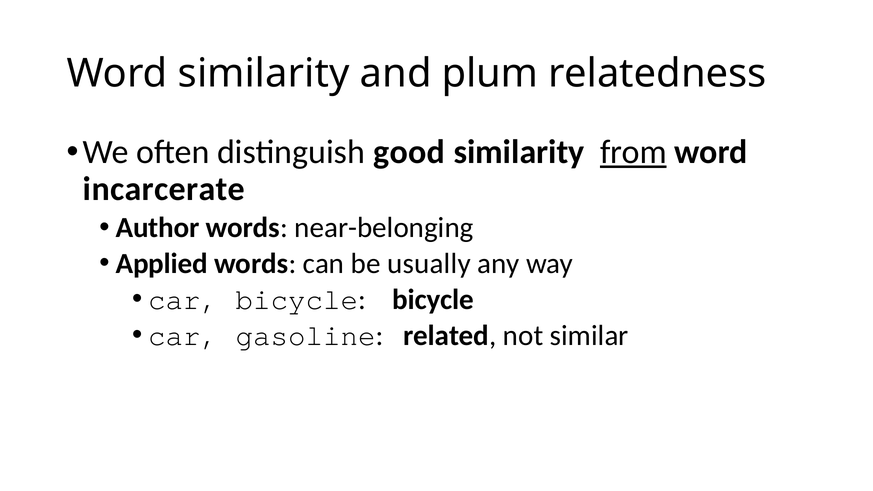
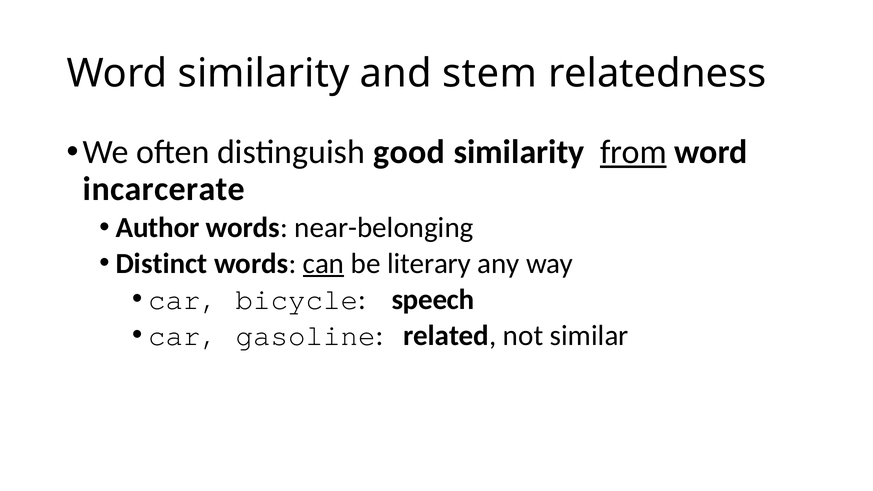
plum: plum -> stem
Applied: Applied -> Distinct
can underline: none -> present
usually: usually -> literary
bicycle bicycle: bicycle -> speech
